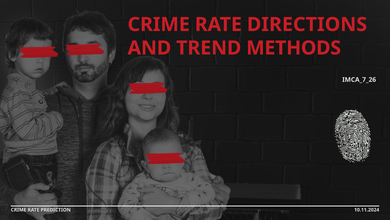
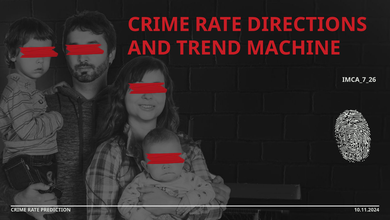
METHODS: METHODS -> MACHINE
